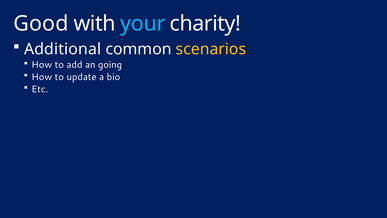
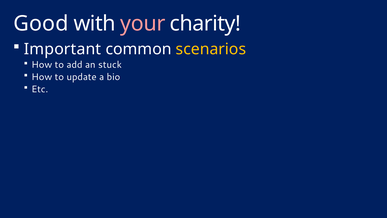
your colour: light blue -> pink
Additional: Additional -> Important
going: going -> stuck
